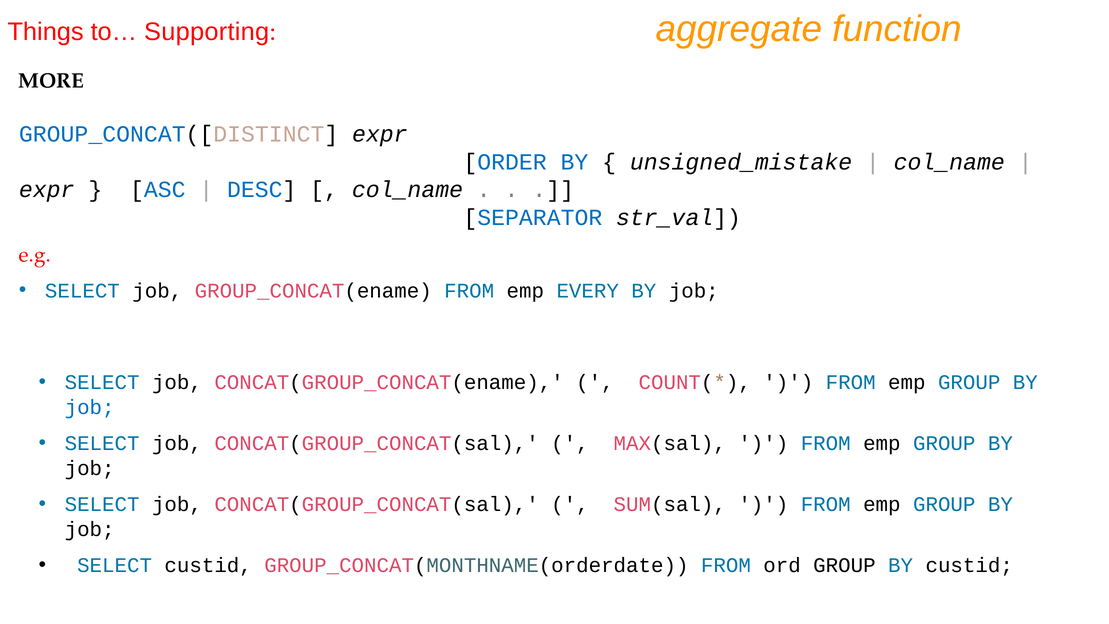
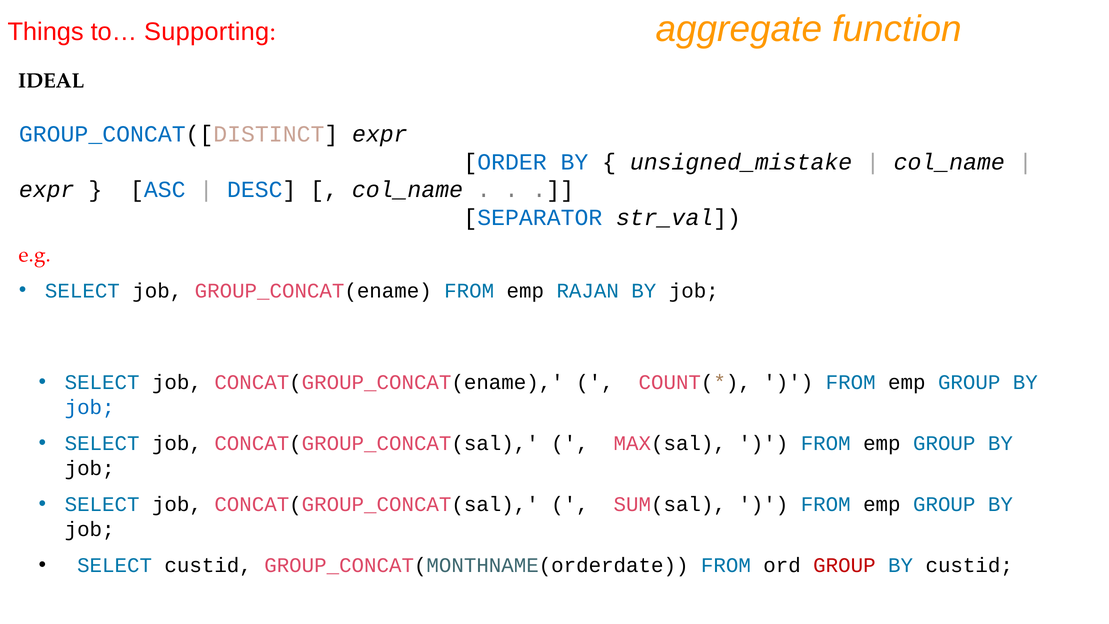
MORE: MORE -> IDEAL
EVERY: EVERY -> RAJAN
GROUP at (844, 565) colour: black -> red
